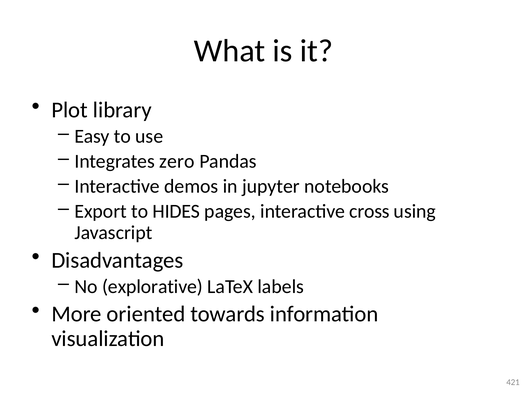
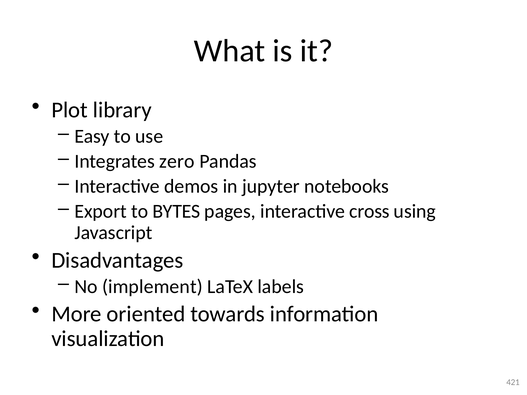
HIDES: HIDES -> BYTES
explorative: explorative -> implement
